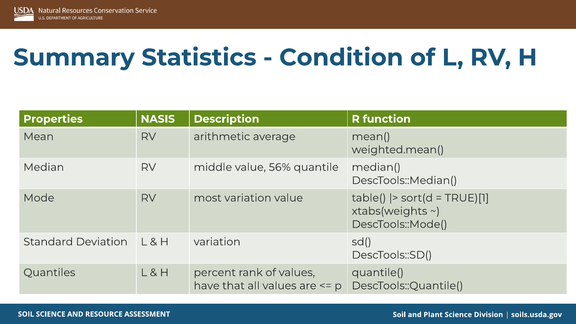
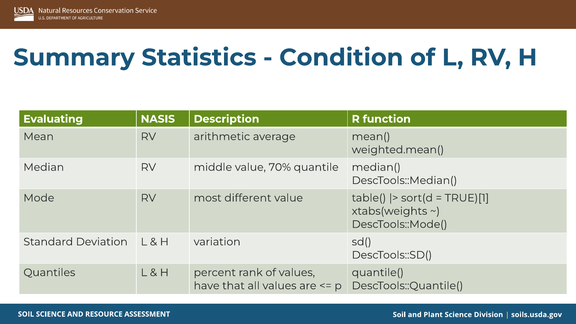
Properties: Properties -> Evaluating
56%: 56% -> 70%
most variation: variation -> different
